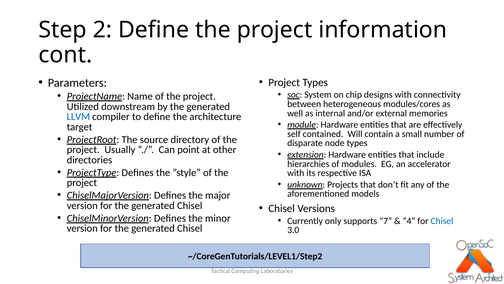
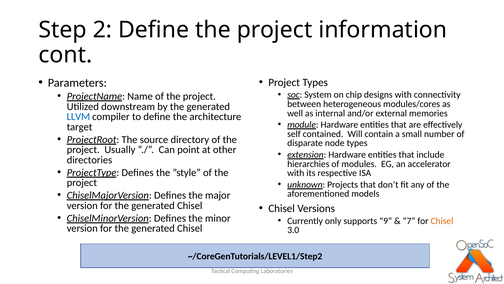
7: 7 -> 9
4: 4 -> 7
Chisel at (442, 220) colour: blue -> orange
